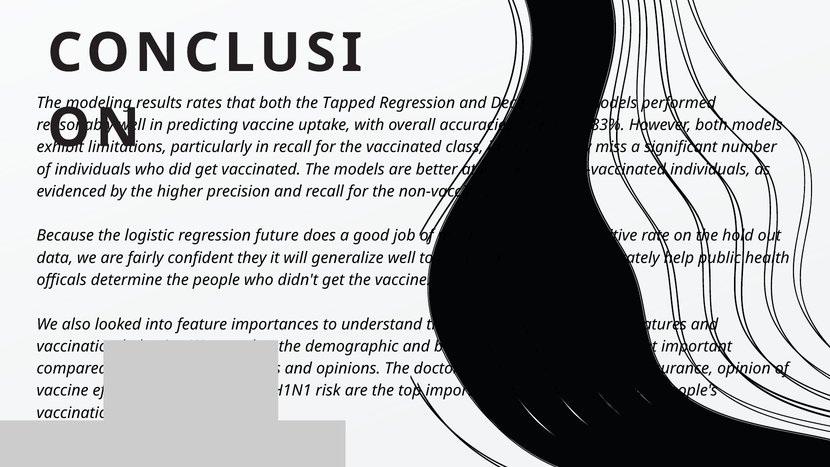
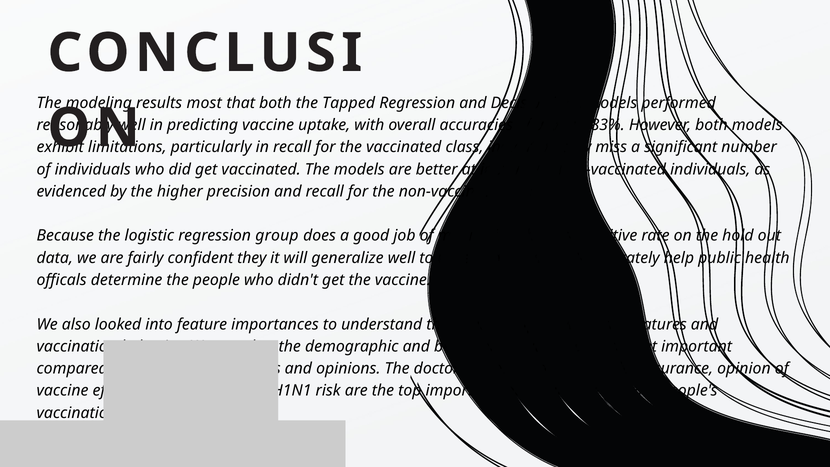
rates: rates -> most
future: future -> group
